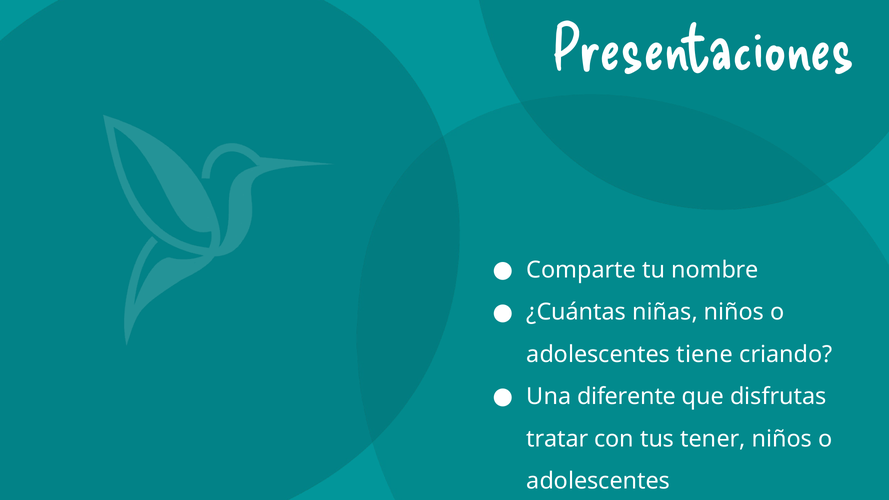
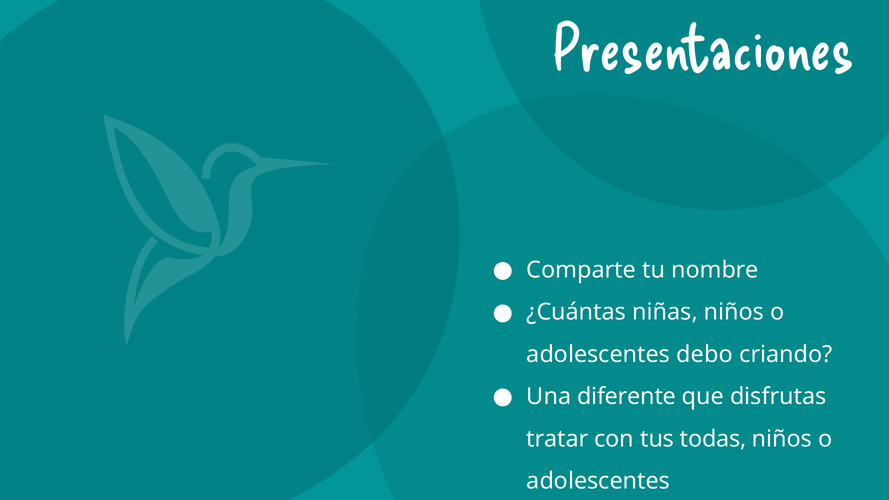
tiene: tiene -> debo
tener: tener -> todas
